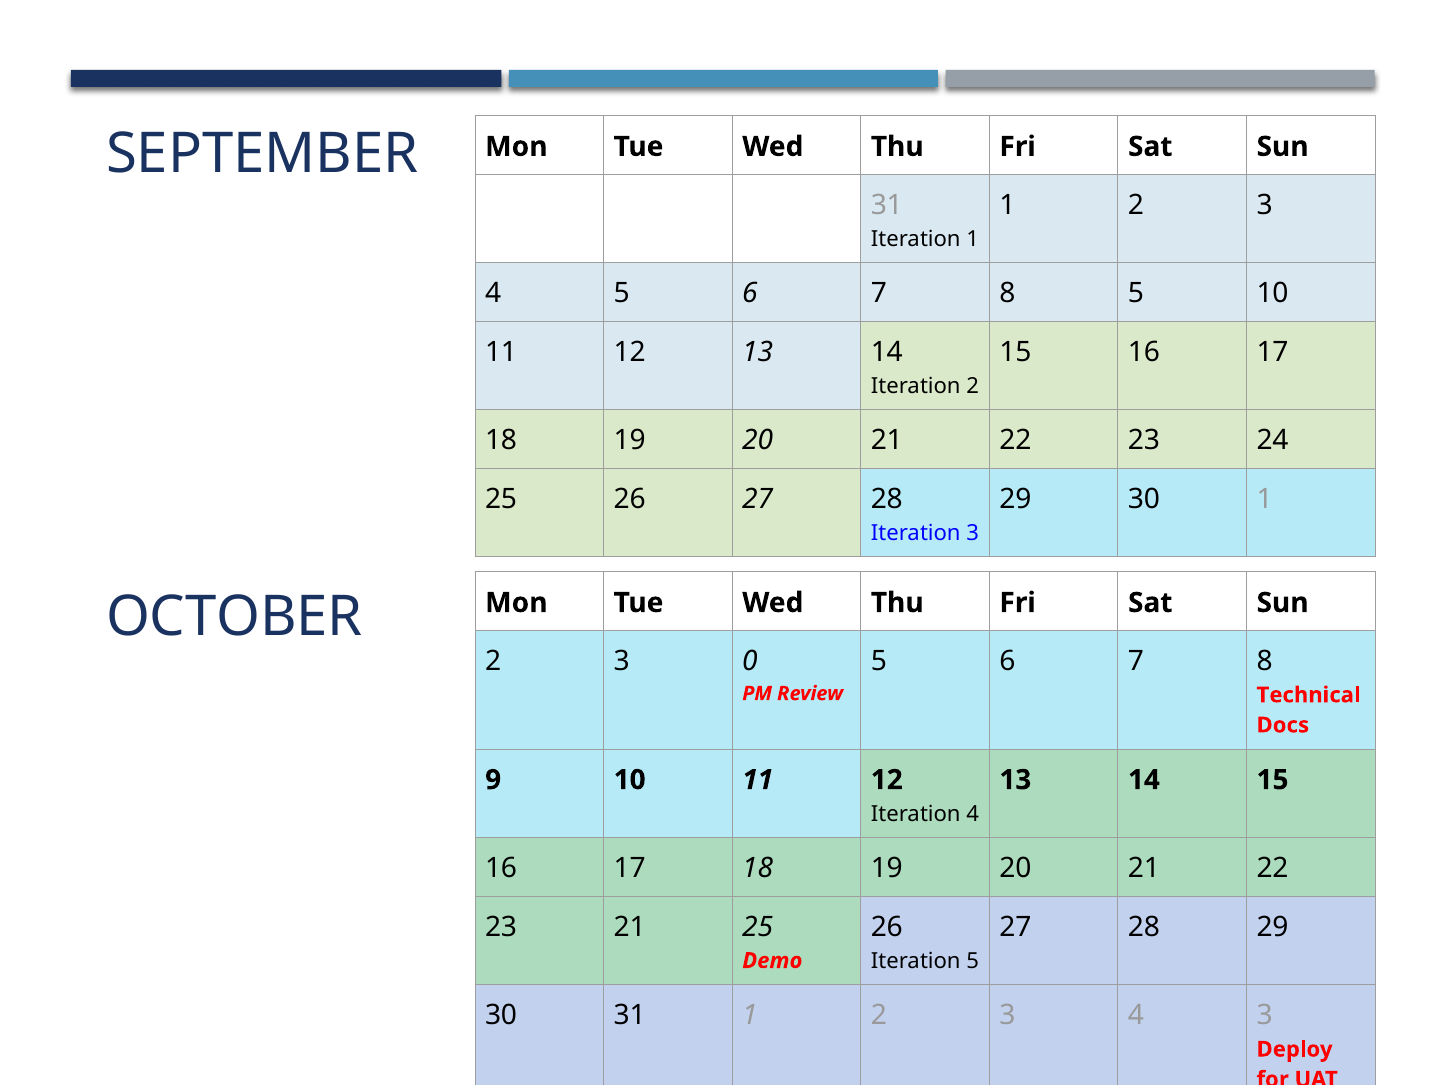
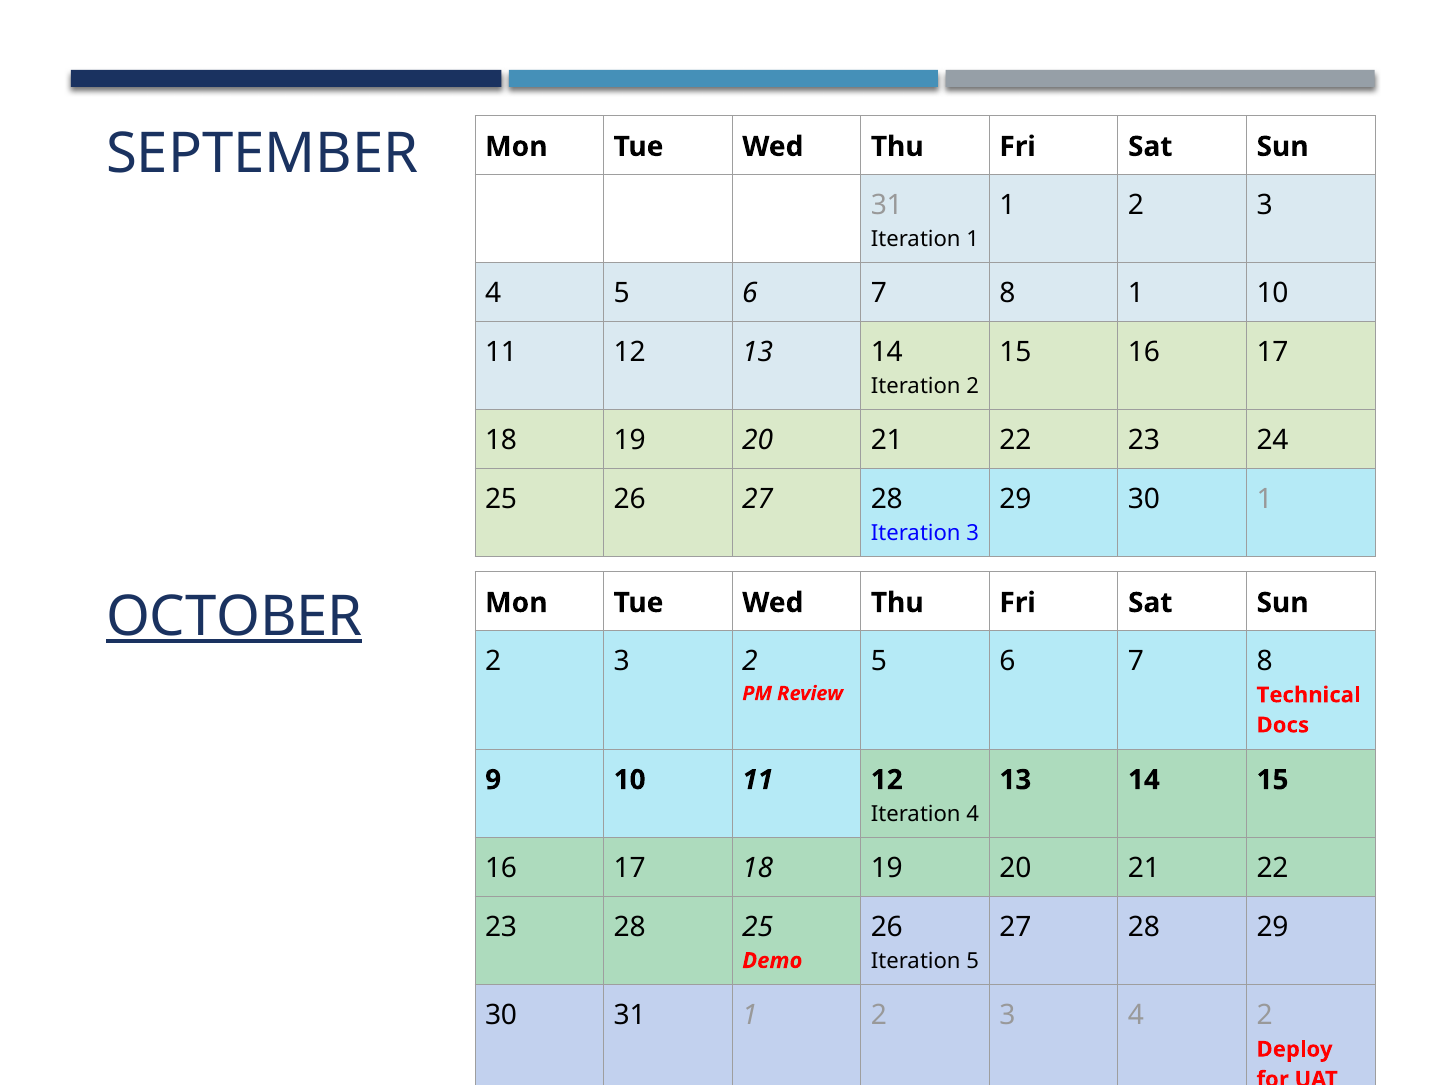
8 5: 5 -> 1
OCTOBER underline: none -> present
3 0: 0 -> 2
23 21: 21 -> 28
4 3: 3 -> 2
